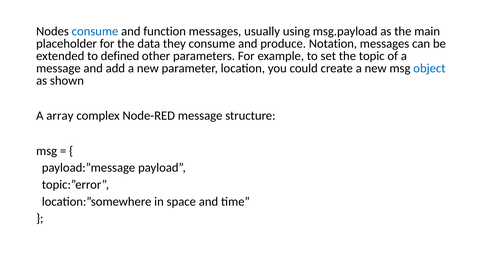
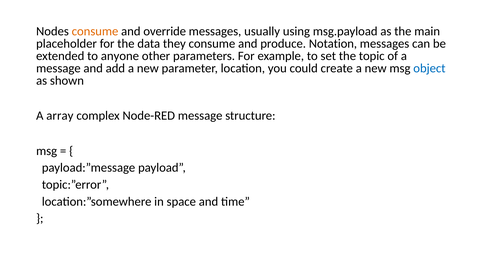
consume at (95, 31) colour: blue -> orange
function: function -> override
defined: defined -> anyone
